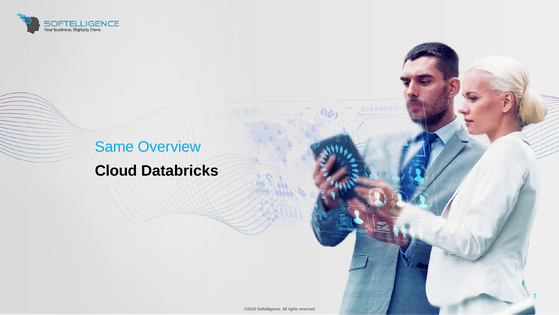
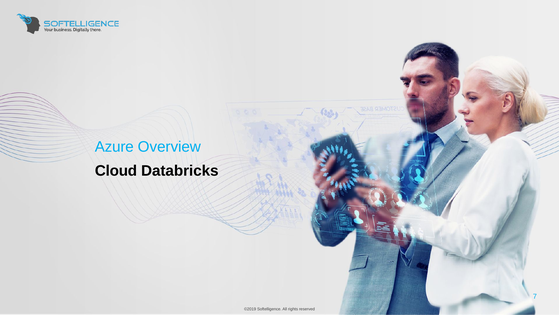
Same: Same -> Azure
